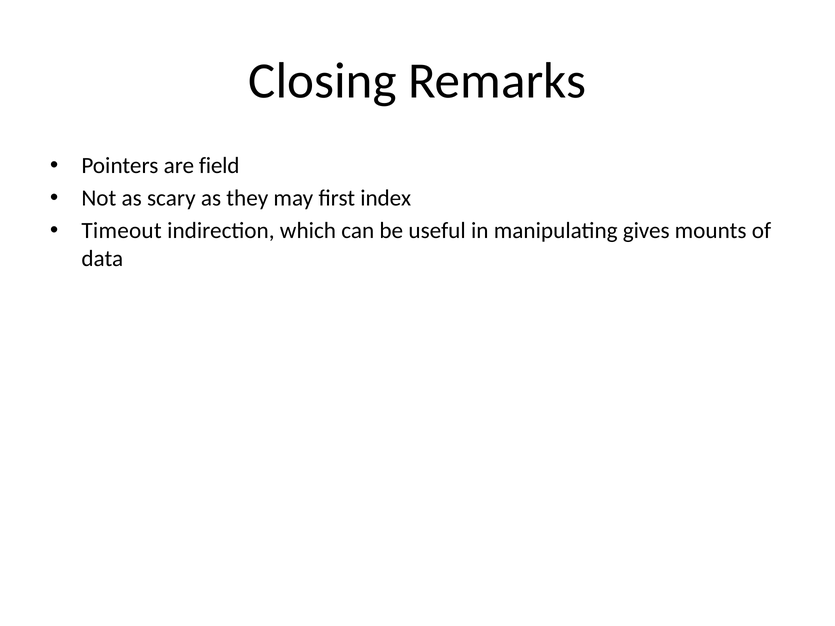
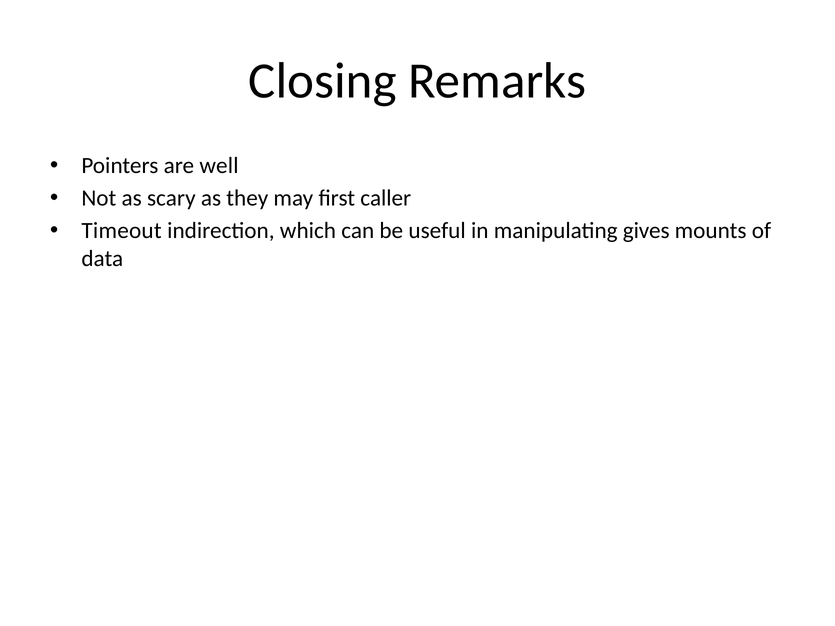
field: field -> well
index: index -> caller
